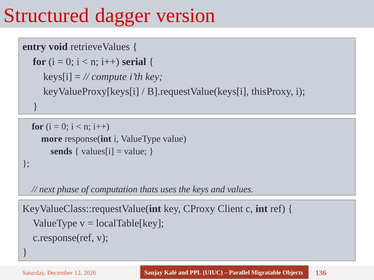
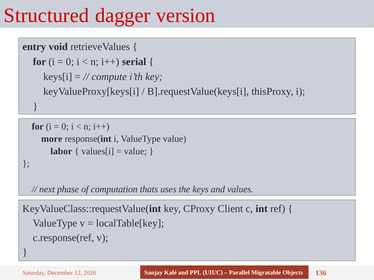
sends: sends -> labor
